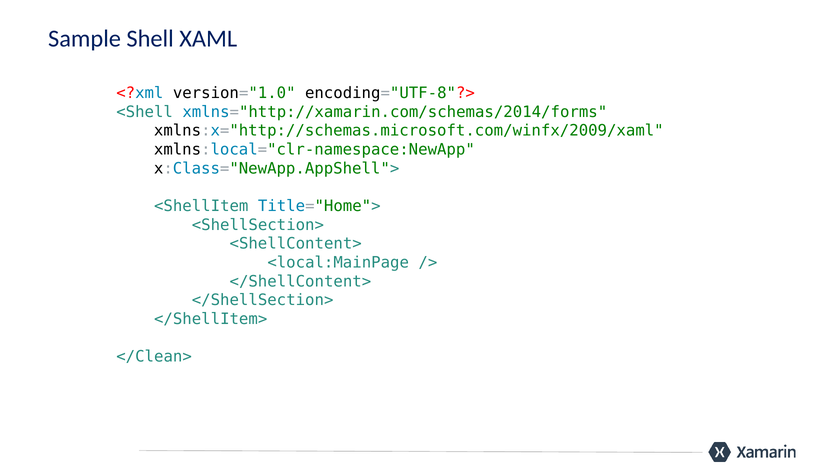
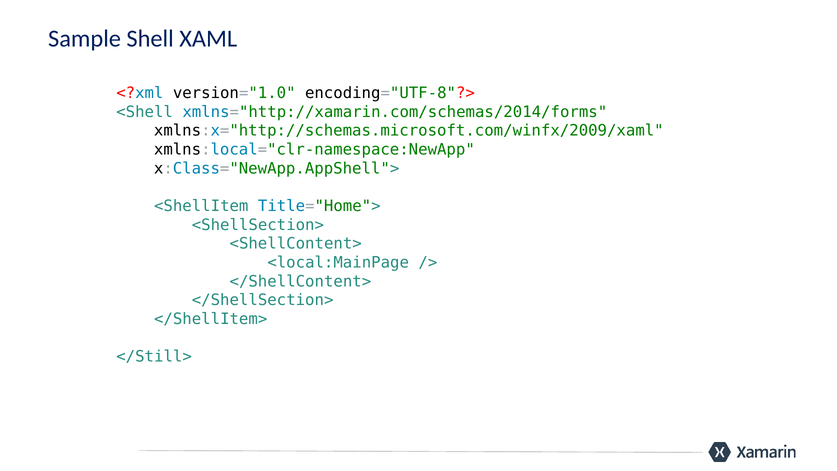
</Clean>: </Clean> -> </Still>
